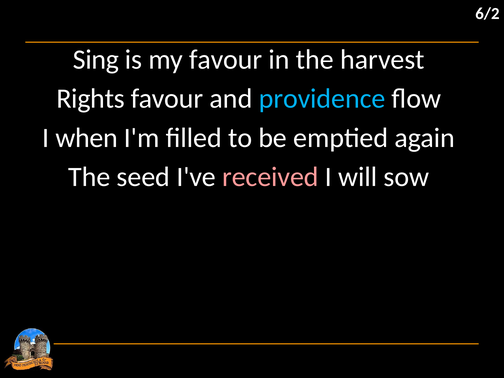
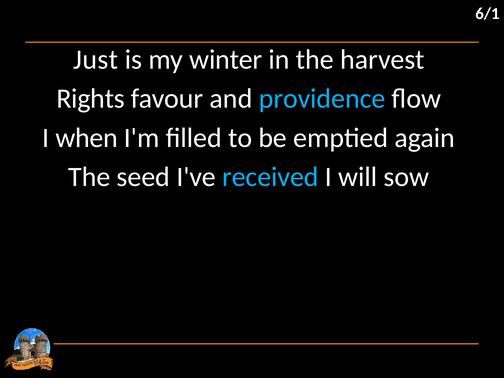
6/2: 6/2 -> 6/1
Sing: Sing -> Just
my favour: favour -> winter
received colour: pink -> light blue
